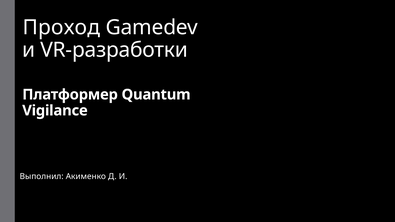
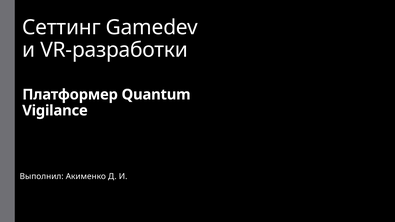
Проход: Проход -> Сеттинг
